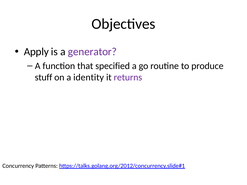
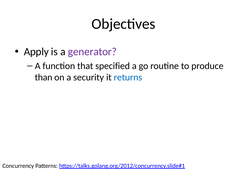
stuff: stuff -> than
identity: identity -> security
returns colour: purple -> blue
